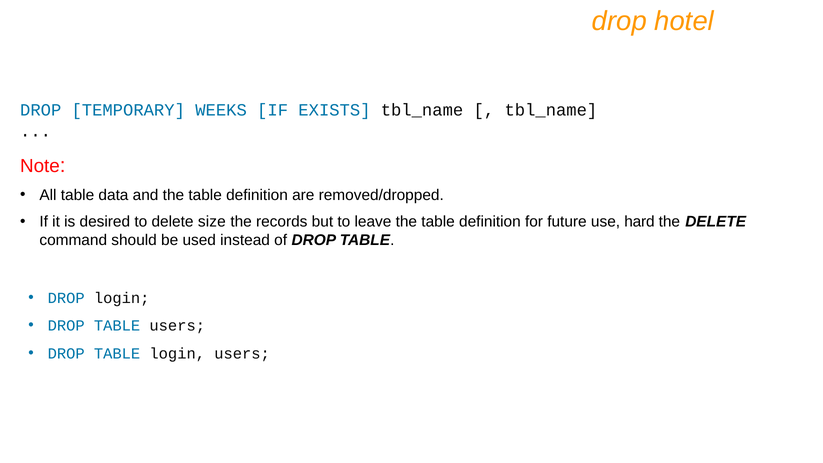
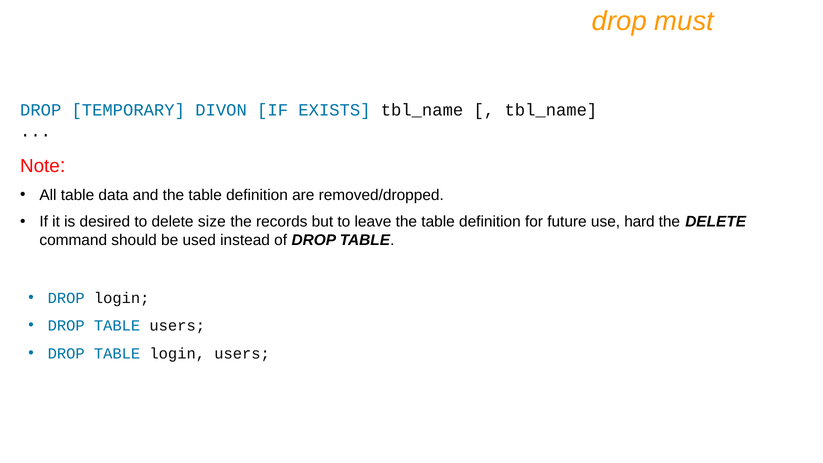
hotel: hotel -> must
WEEKS: WEEKS -> DIVON
